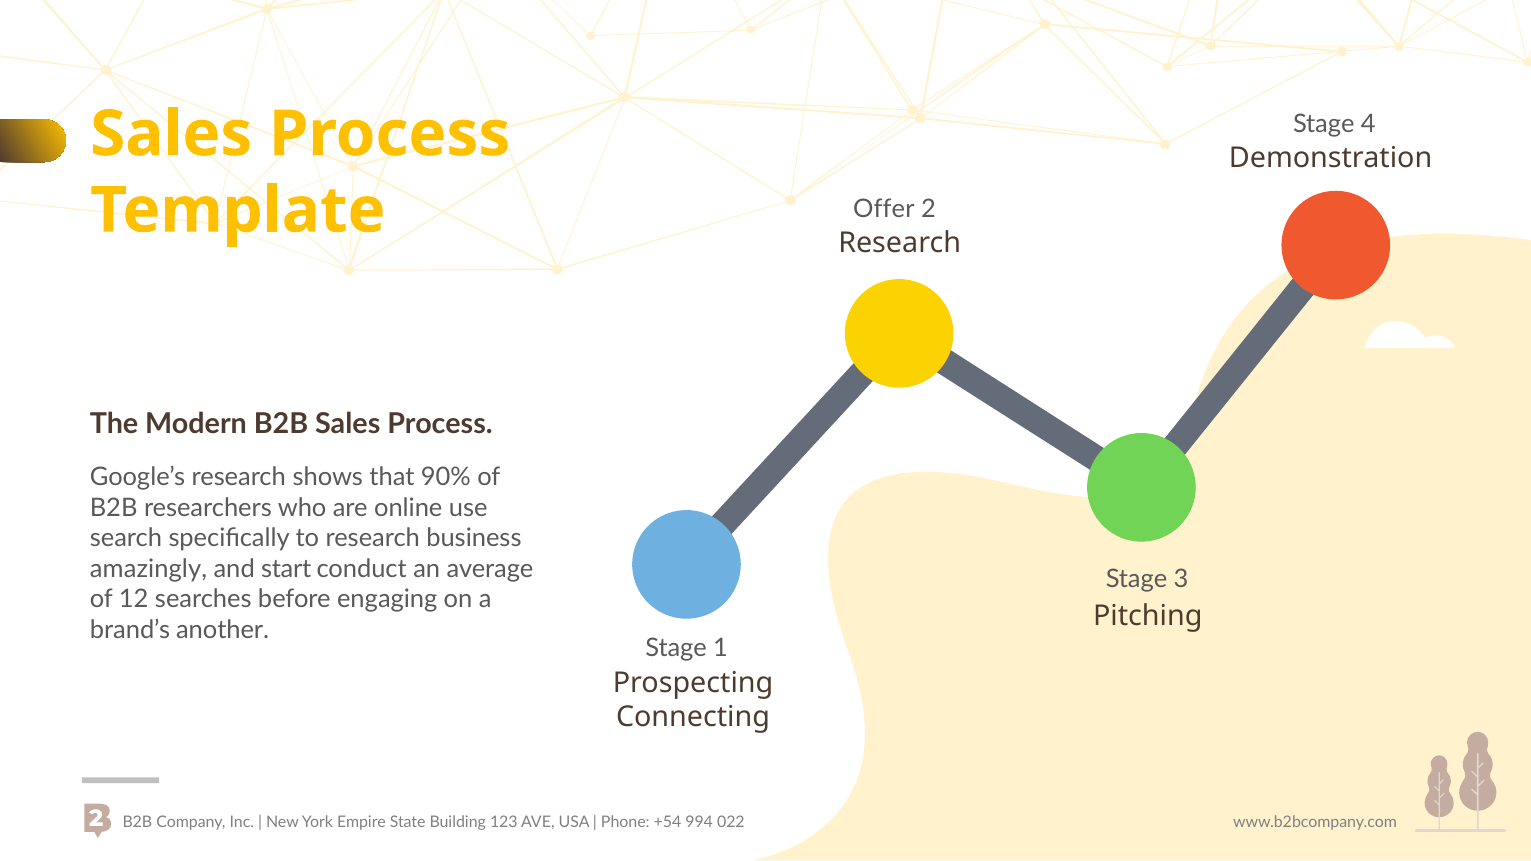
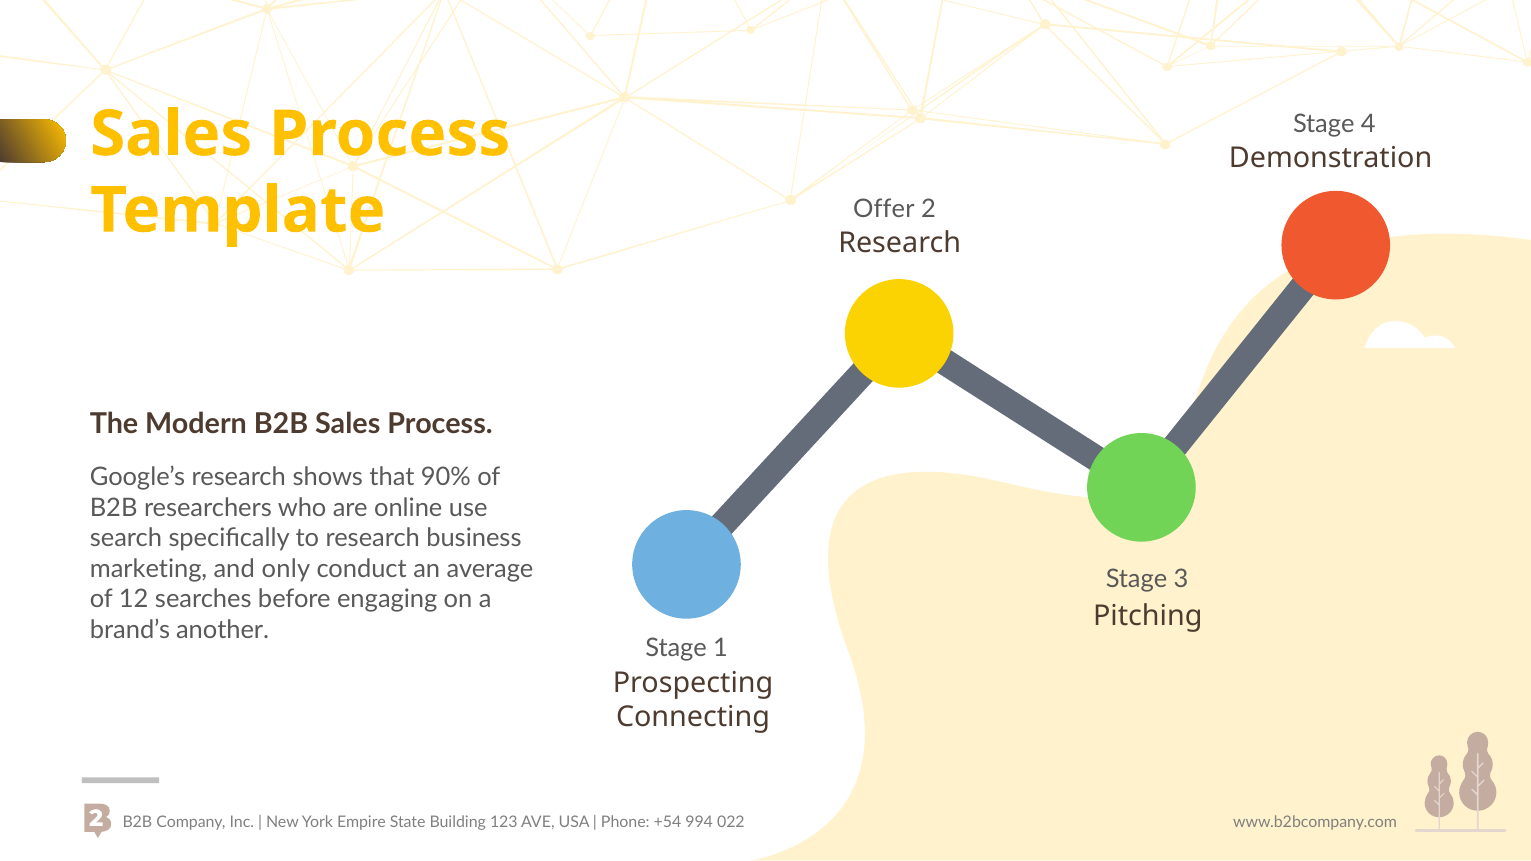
amazingly: amazingly -> marketing
start: start -> only
